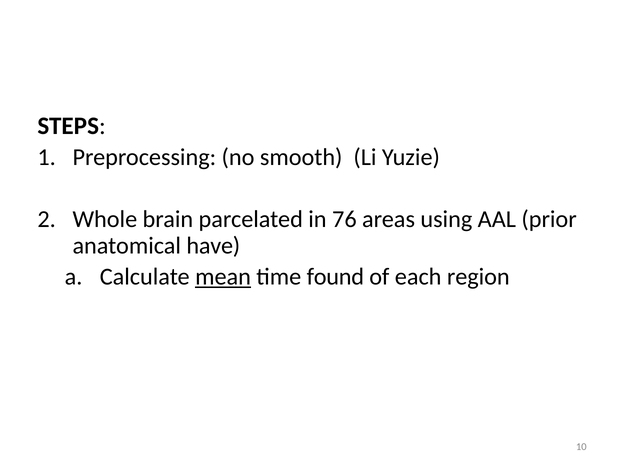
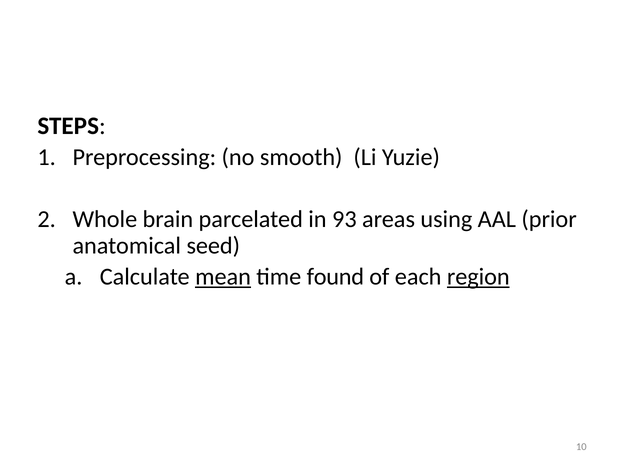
76: 76 -> 93
have: have -> seed
region underline: none -> present
